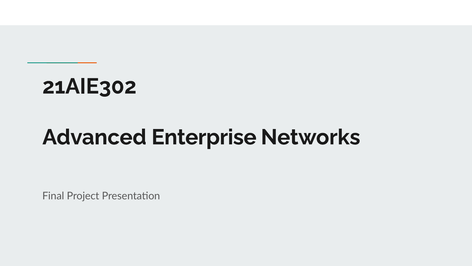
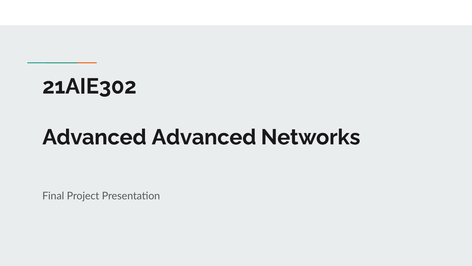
Advanced Enterprise: Enterprise -> Advanced
